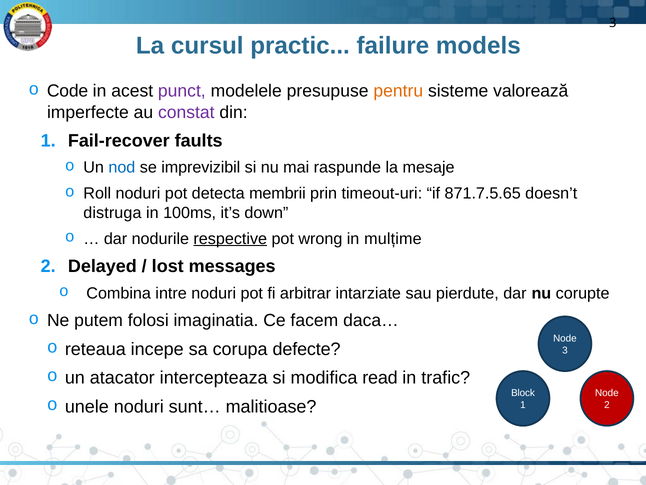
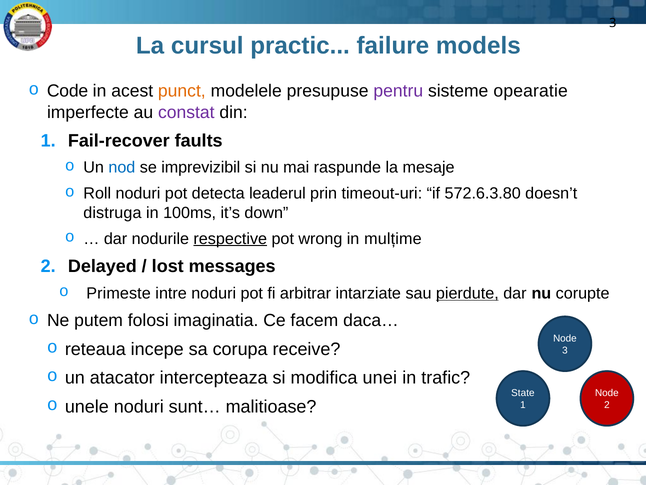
punct colour: purple -> orange
pentru colour: orange -> purple
valorează: valorează -> opearatie
membrii: membrii -> leaderul
871.7.5.65: 871.7.5.65 -> 572.6.3.80
Combina: Combina -> Primeste
pierdute underline: none -> present
defecte: defecte -> receive
read: read -> unei
Block: Block -> State
